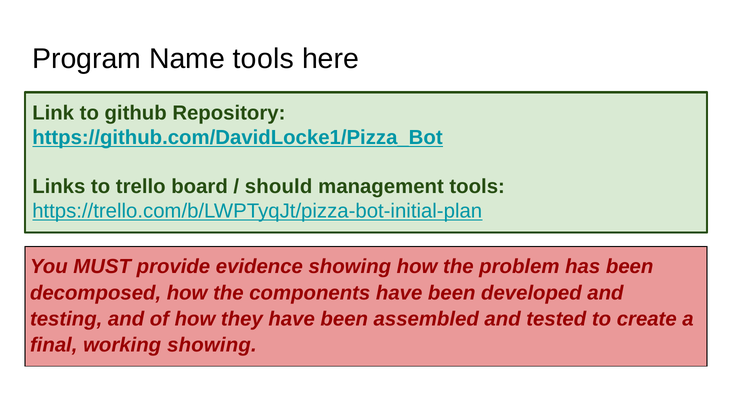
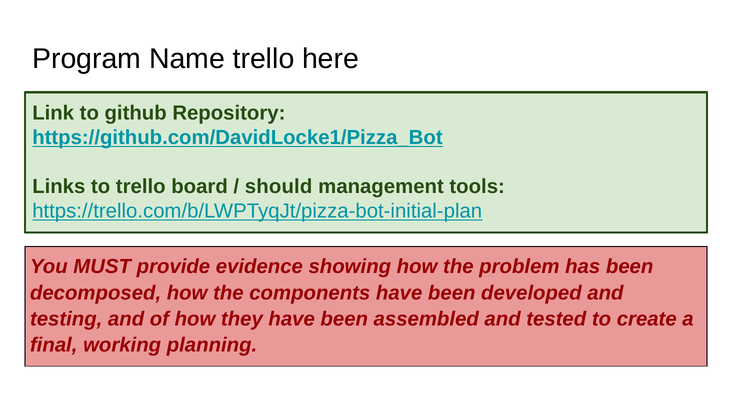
Name tools: tools -> trello
working showing: showing -> planning
